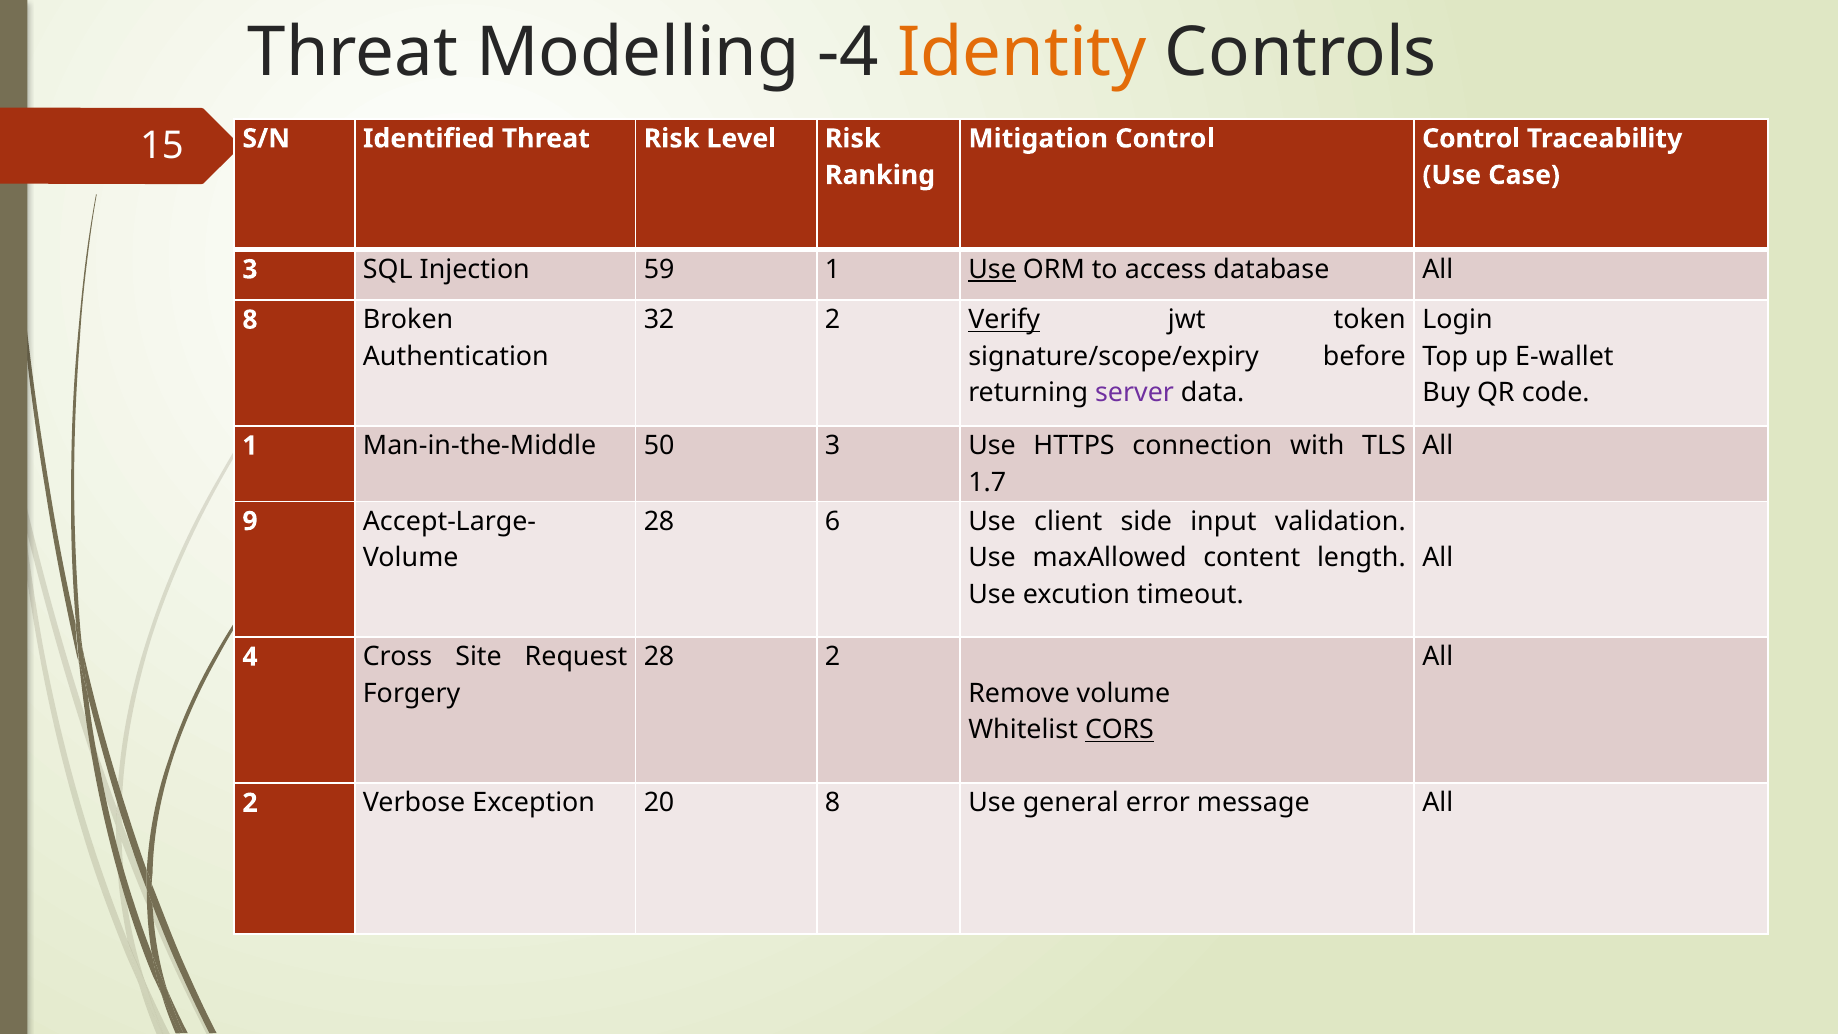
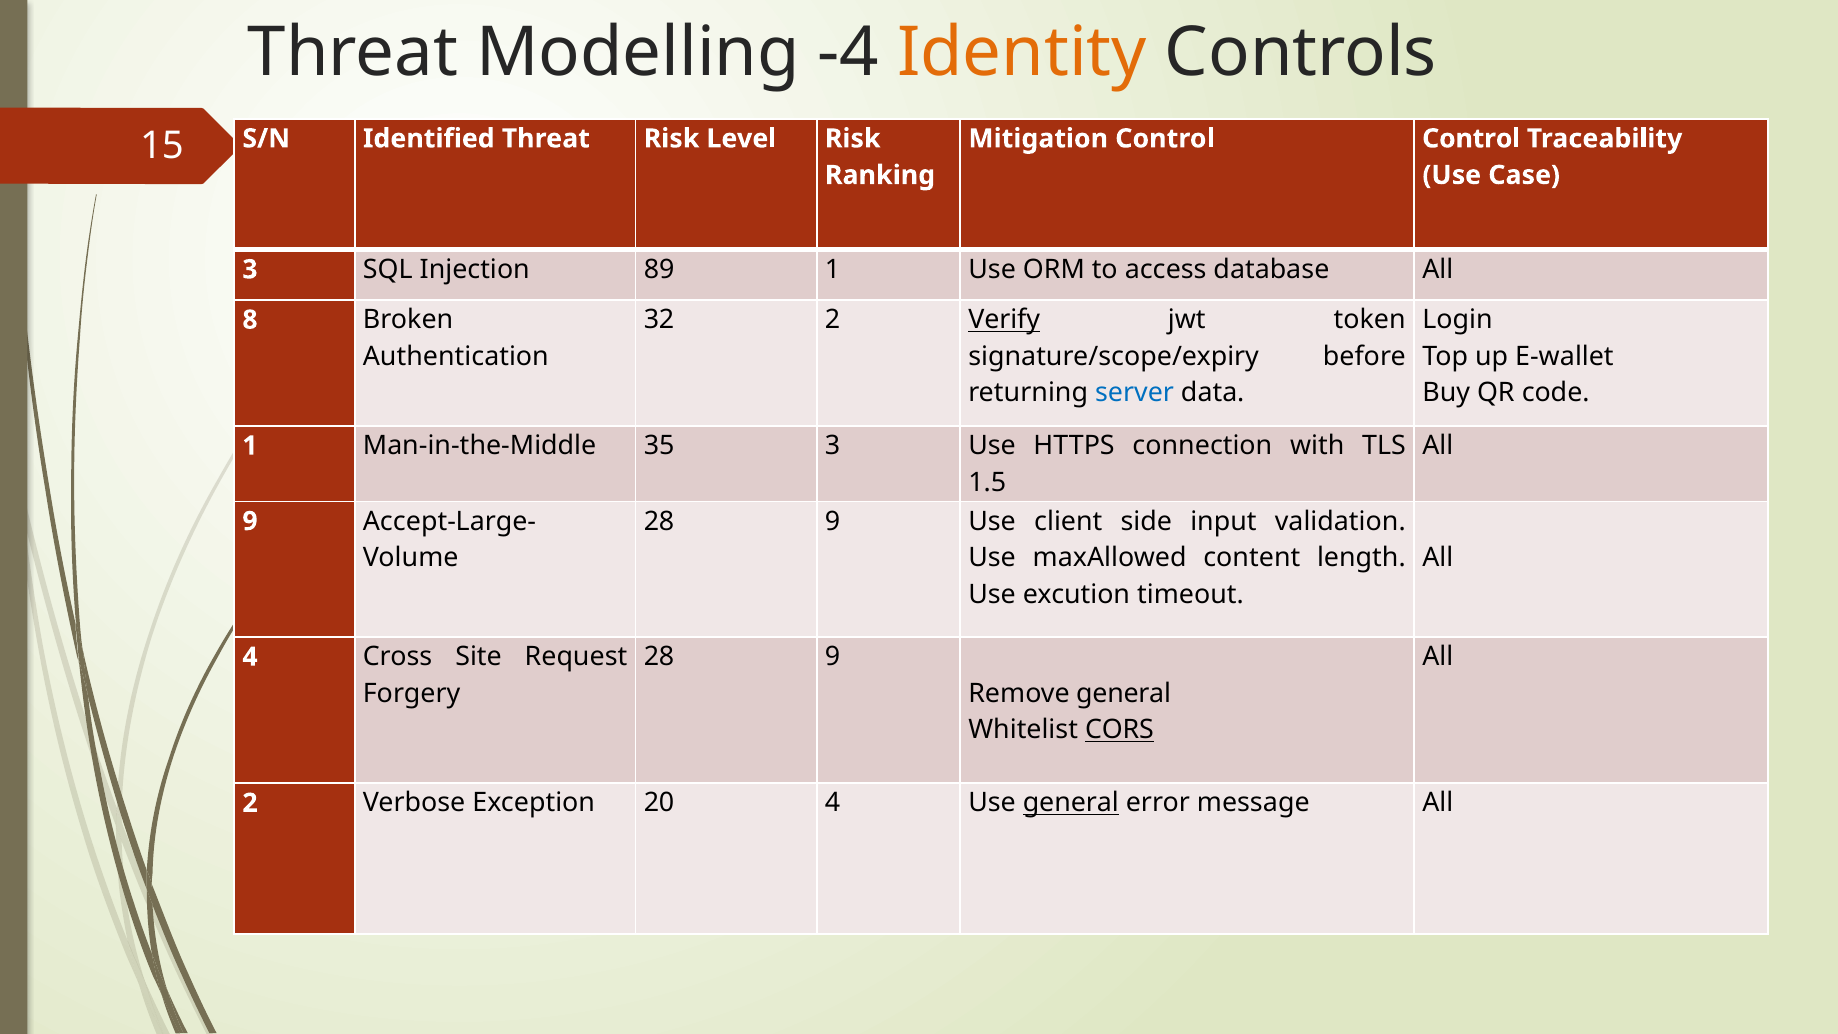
59: 59 -> 89
Use at (992, 270) underline: present -> none
server colour: purple -> blue
50: 50 -> 35
1.7: 1.7 -> 1.5
6 at (833, 521): 6 -> 9
2 at (833, 657): 2 -> 9
Remove volume: volume -> general
20 8: 8 -> 4
general at (1071, 803) underline: none -> present
